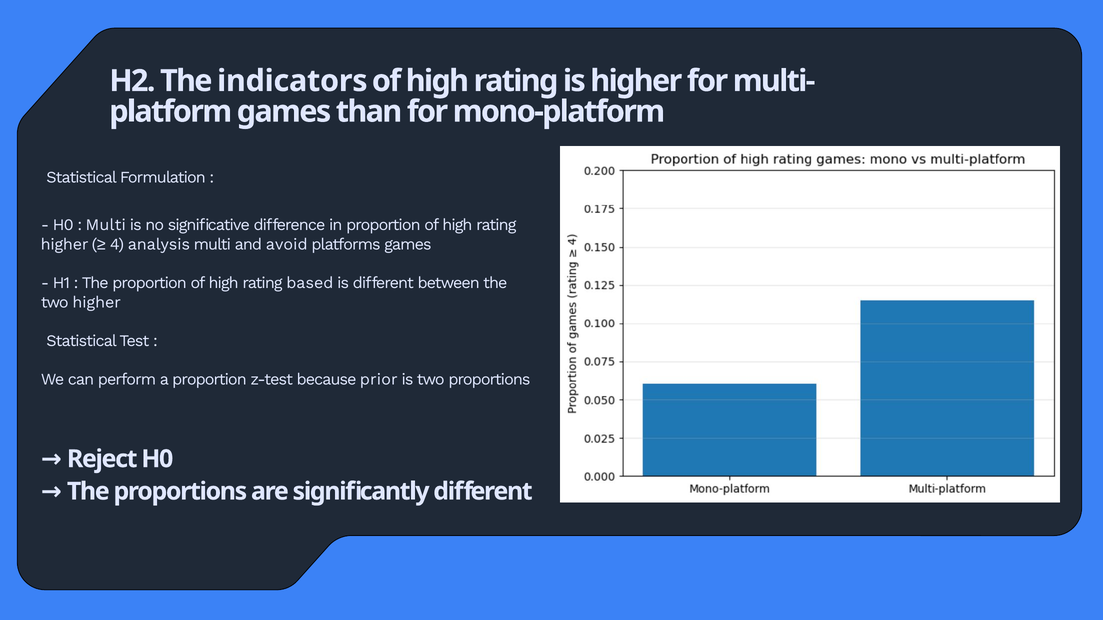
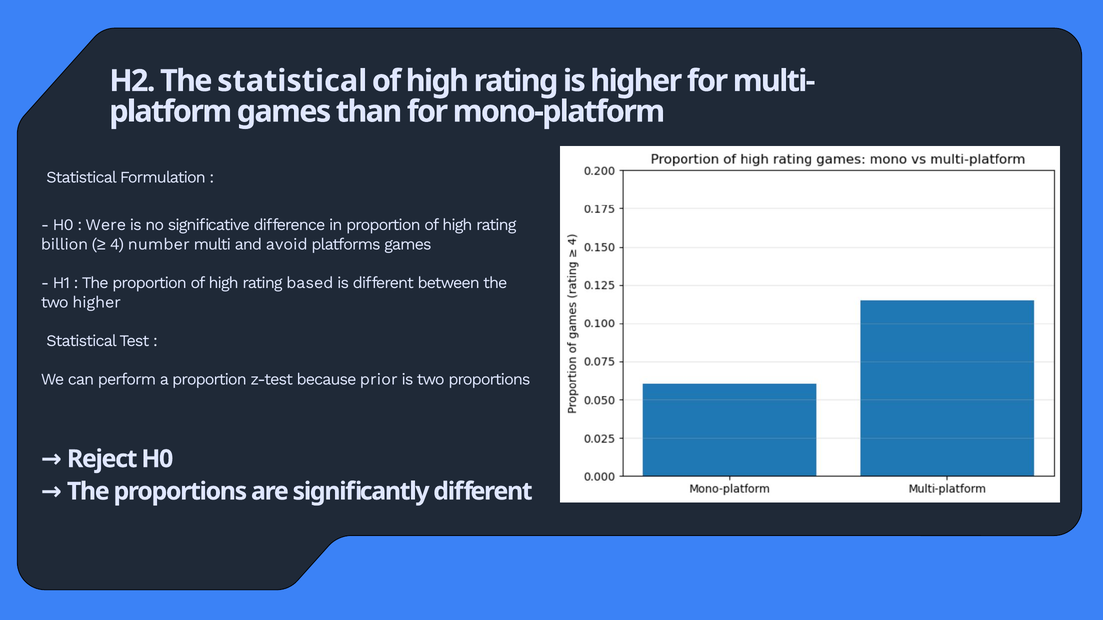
The indicators: indicators -> statistical
Multi at (106, 225): Multi -> Were
higher at (65, 245): higher -> billion
analysis: analysis -> number
